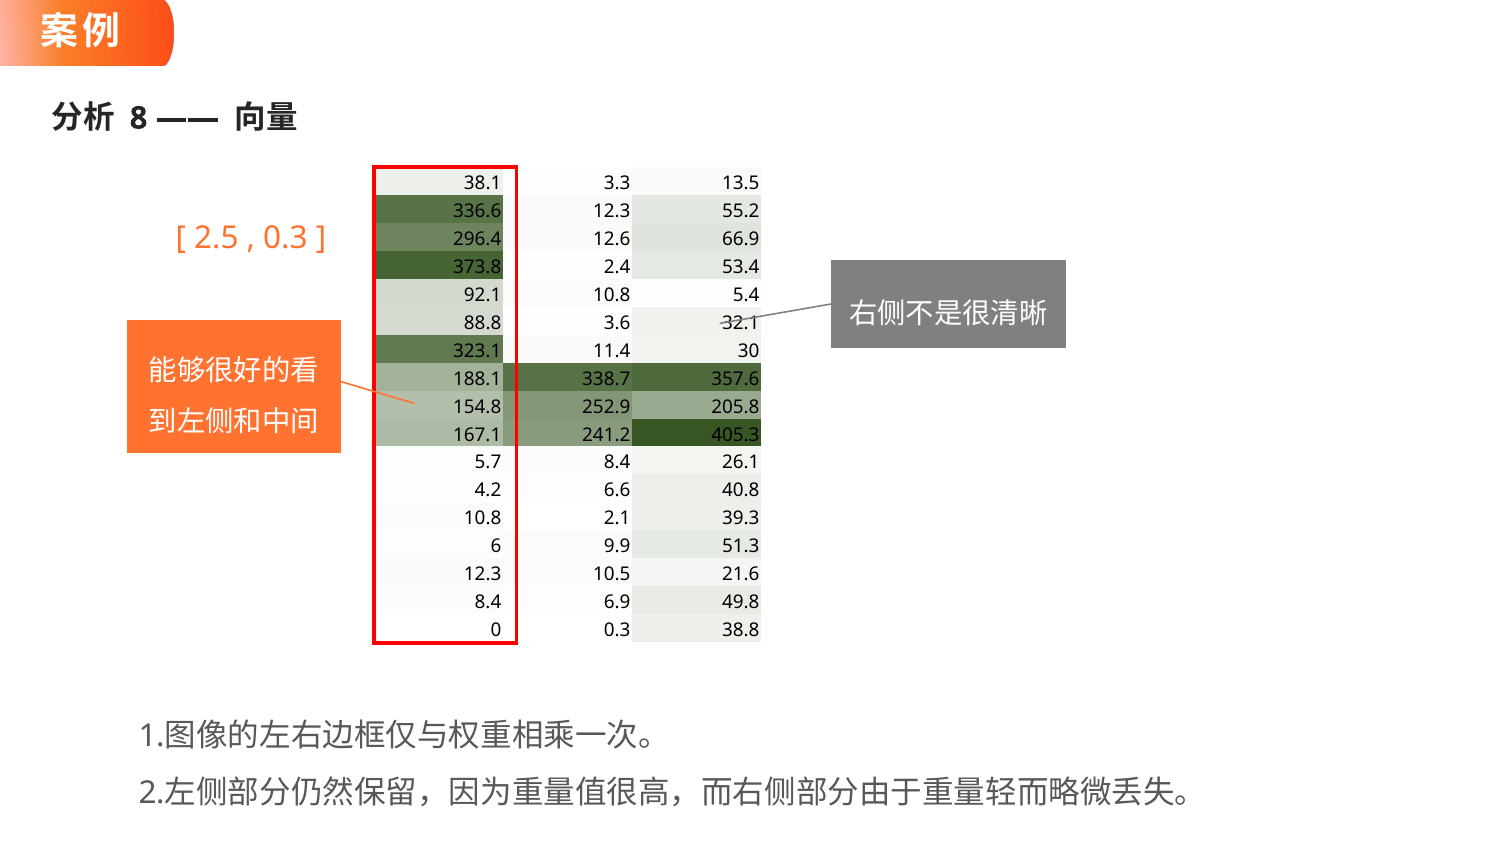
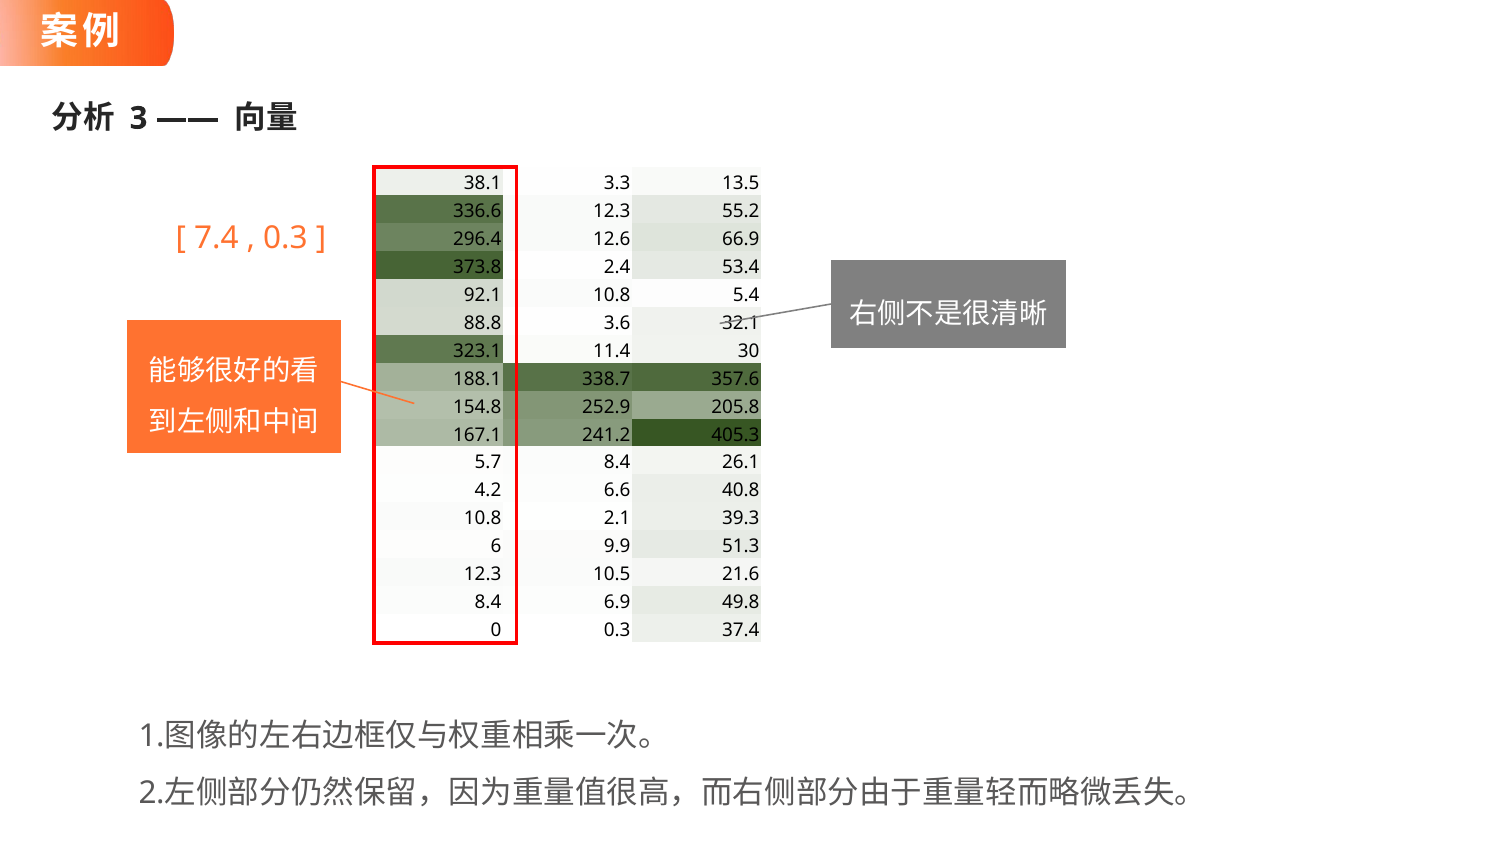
8: 8 -> 3
2.5: 2.5 -> 7.4
38.8: 38.8 -> 37.4
